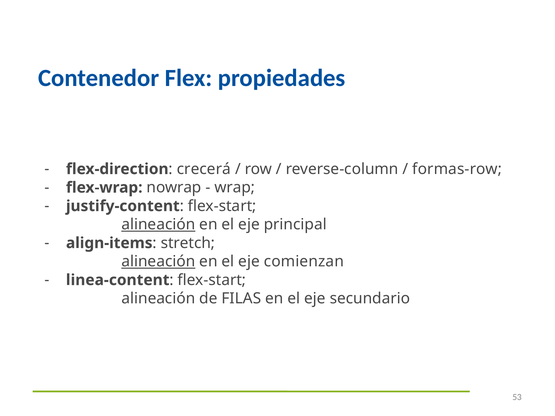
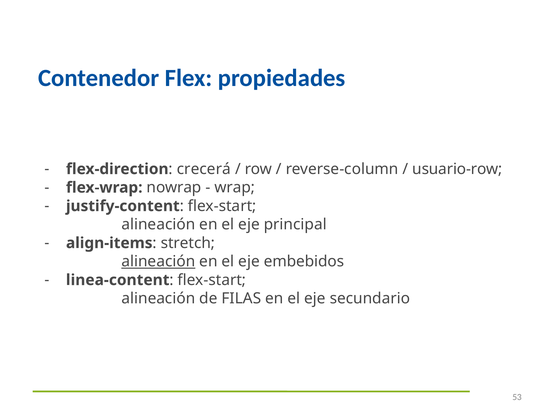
formas-row: formas-row -> usuario-row
alineación at (158, 225) underline: present -> none
comienzan: comienzan -> embebidos
